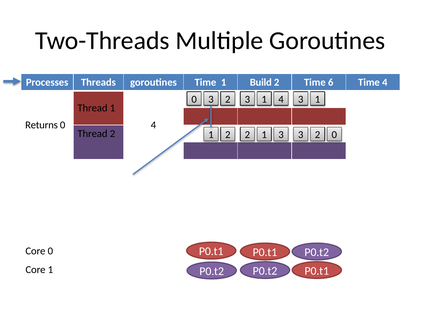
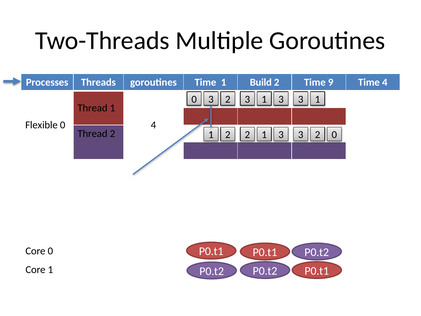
6: 6 -> 9
3 1 4: 4 -> 3
Returns: Returns -> Flexible
